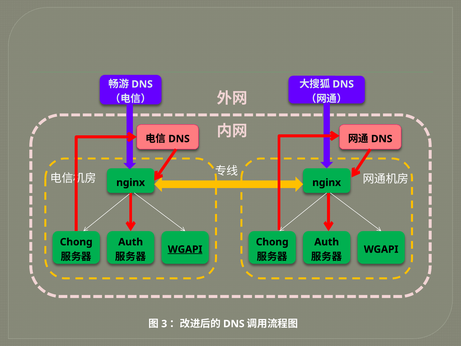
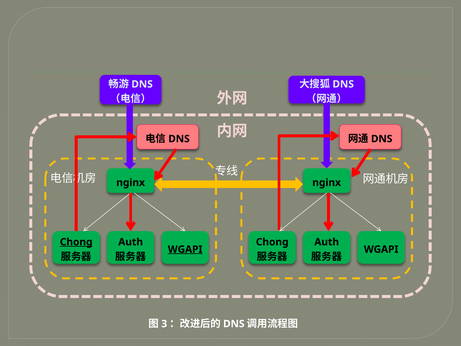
Chong at (76, 242) underline: none -> present
